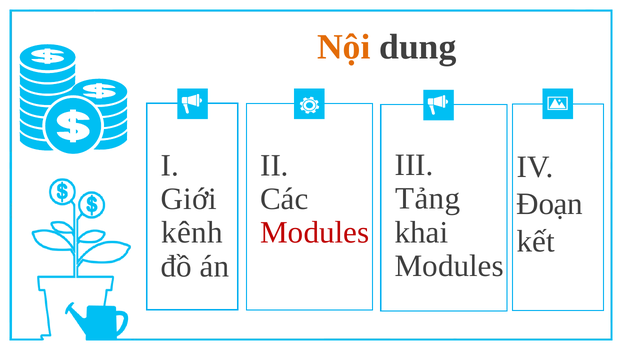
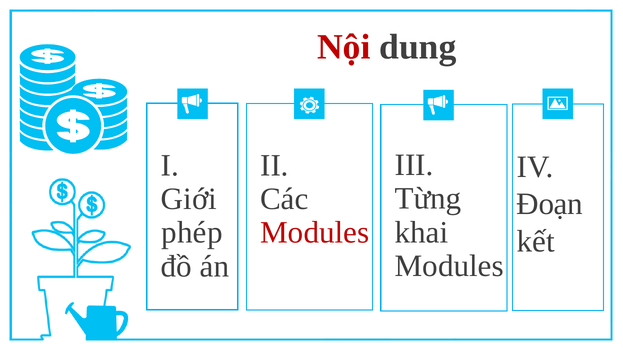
Nội colour: orange -> red
Tảng: Tảng -> Từng
kênh: kênh -> phép
